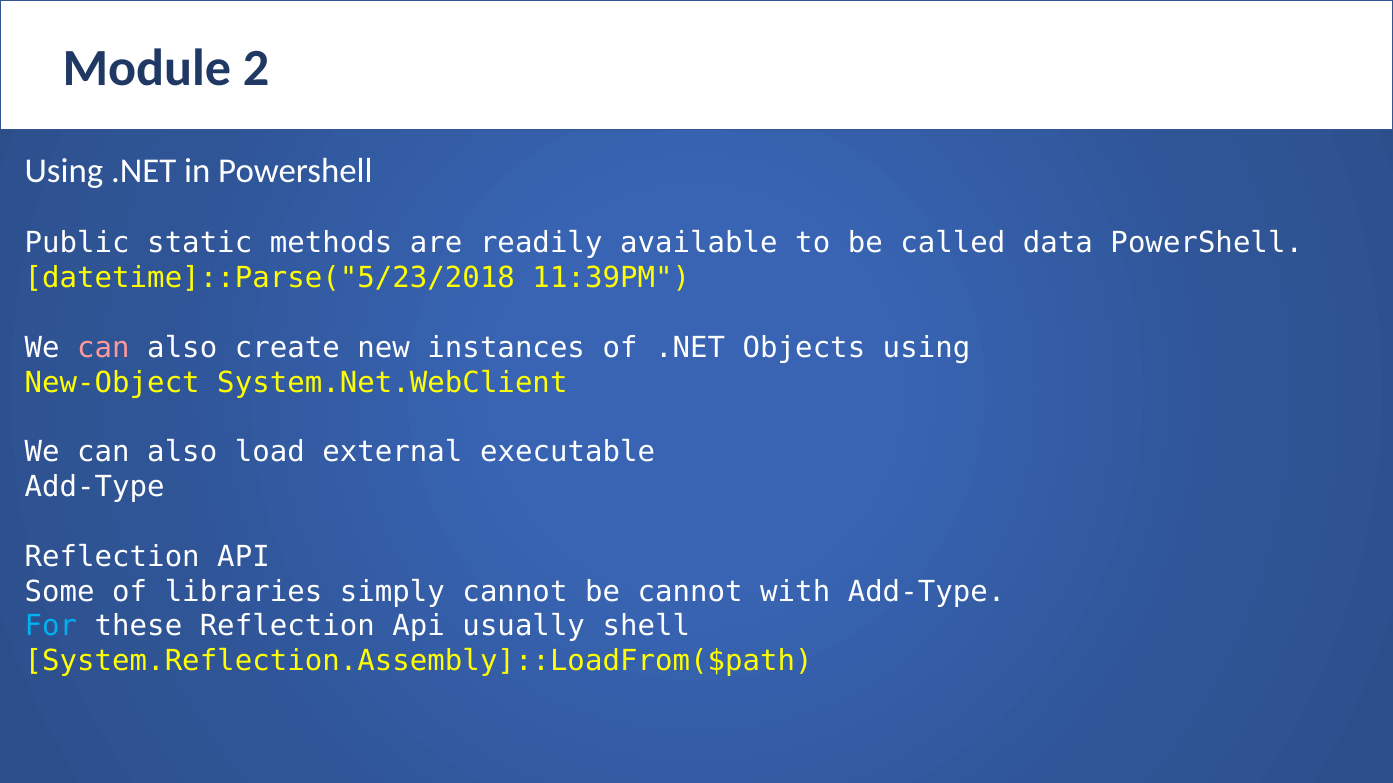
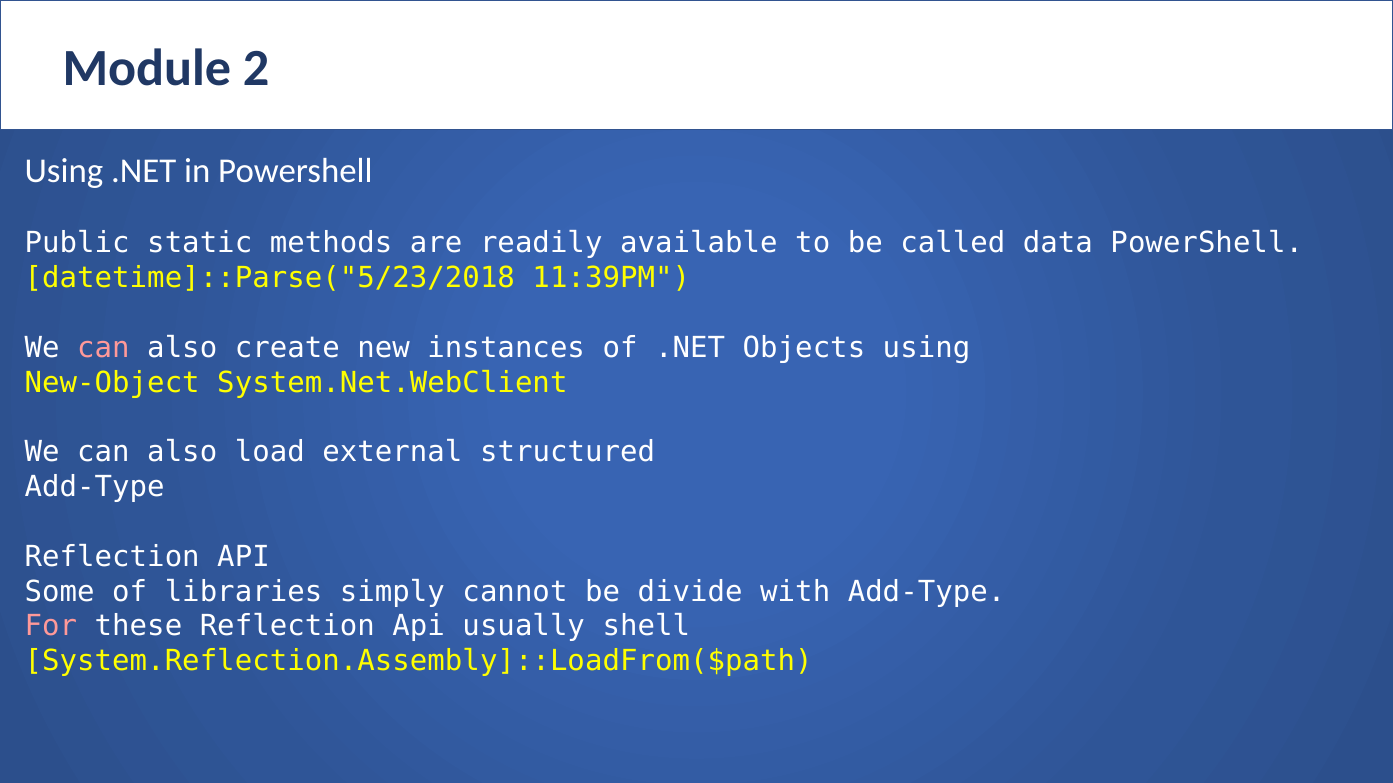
executable: executable -> structured
be cannot: cannot -> divide
For colour: light blue -> pink
